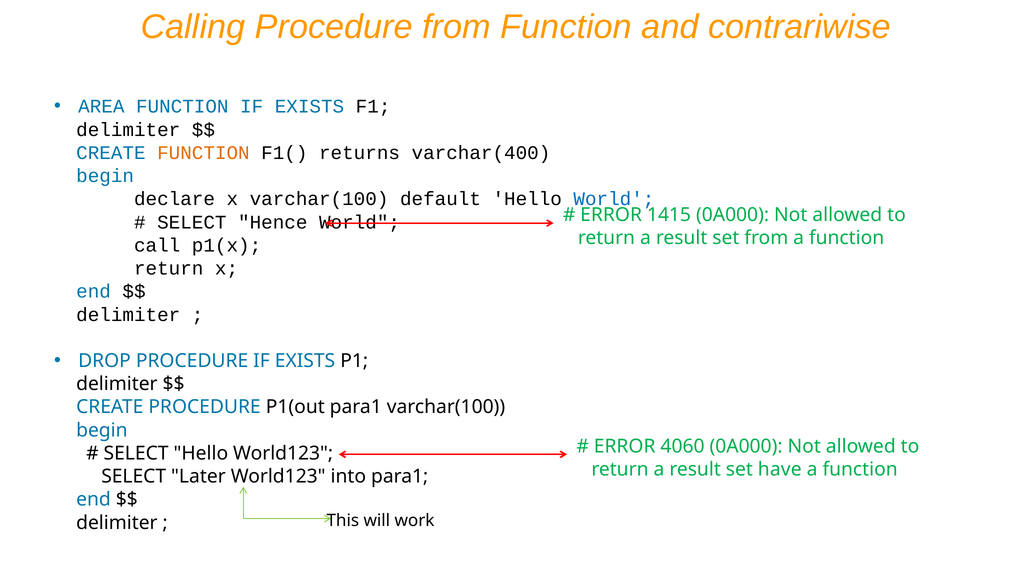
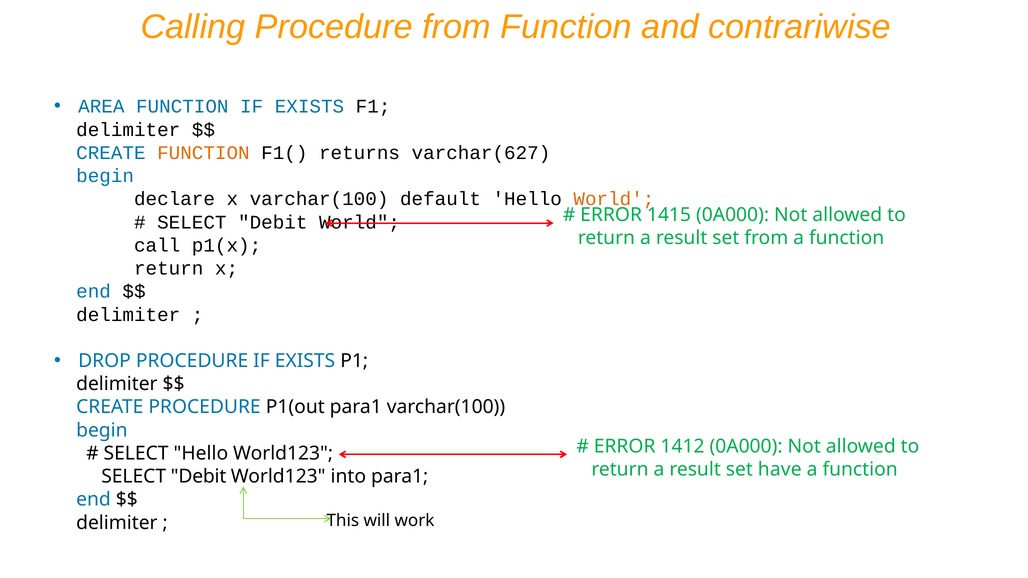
varchar(400: varchar(400 -> varchar(627
World at (614, 199) colour: blue -> orange
Hence at (273, 222): Hence -> Debit
4060: 4060 -> 1412
Later at (198, 477): Later -> Debit
